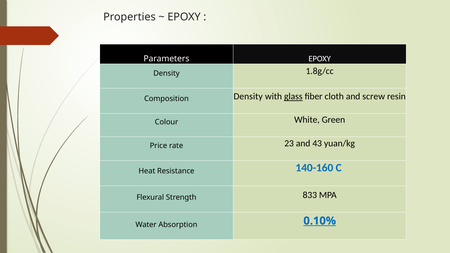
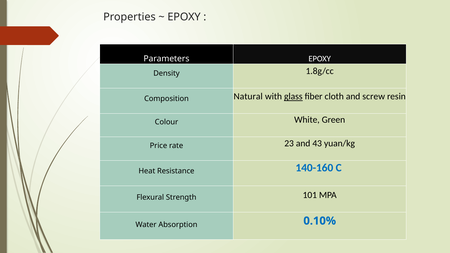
Composition Density: Density -> Natural
833: 833 -> 101
0.10% underline: present -> none
